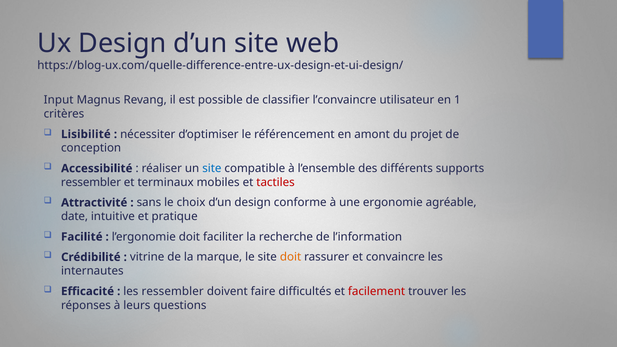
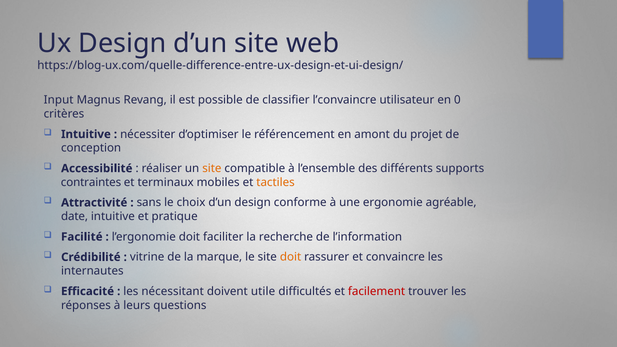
1: 1 -> 0
Lisibilité at (86, 134): Lisibilité -> Intuitive
site at (212, 168) colour: blue -> orange
ressembler at (91, 182): ressembler -> contraintes
tactiles colour: red -> orange
les ressembler: ressembler -> nécessitant
faire: faire -> utile
